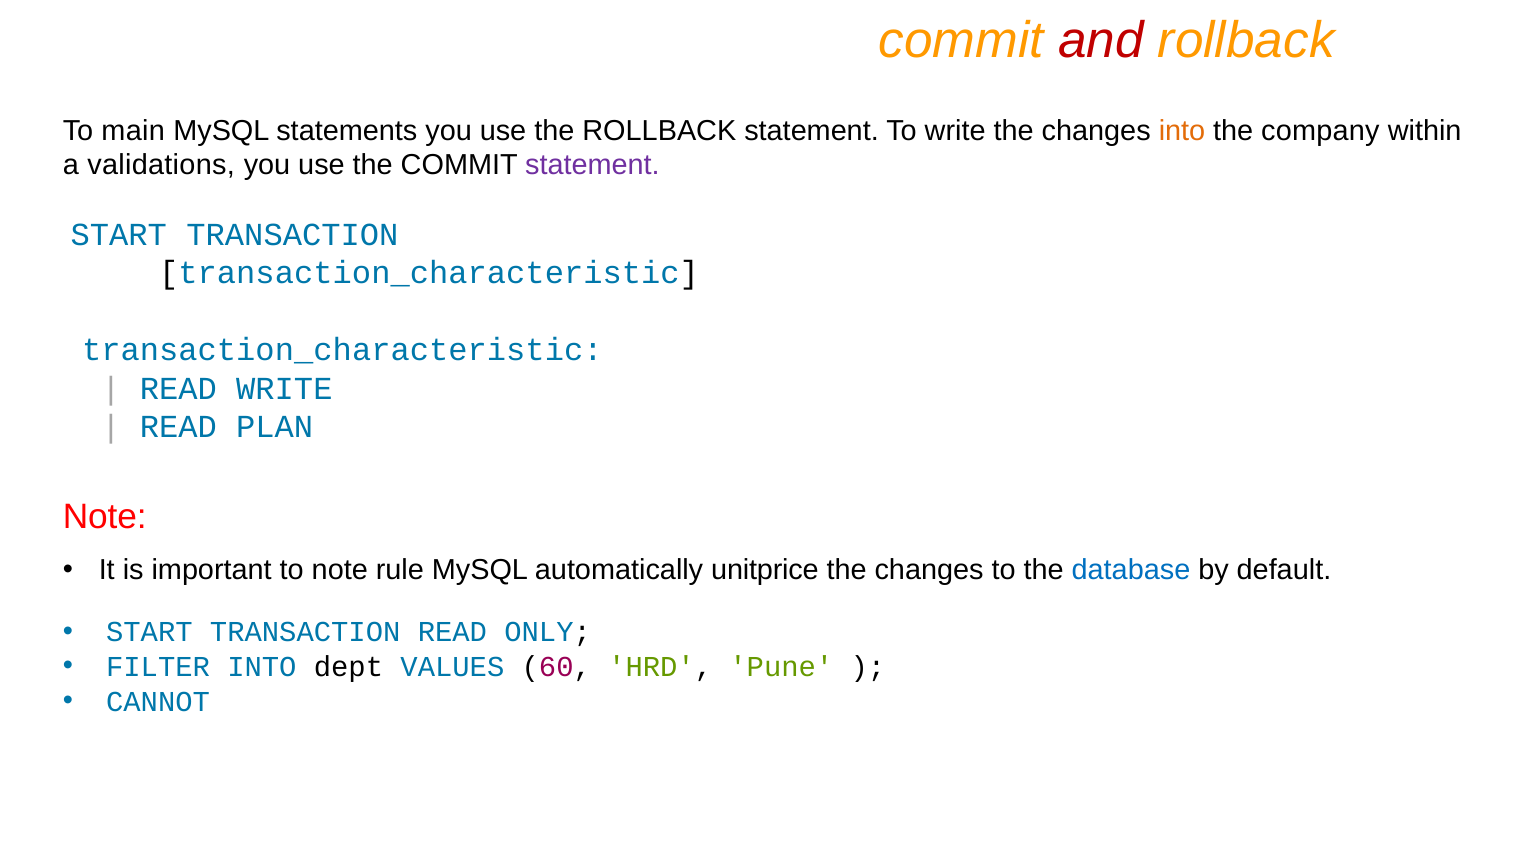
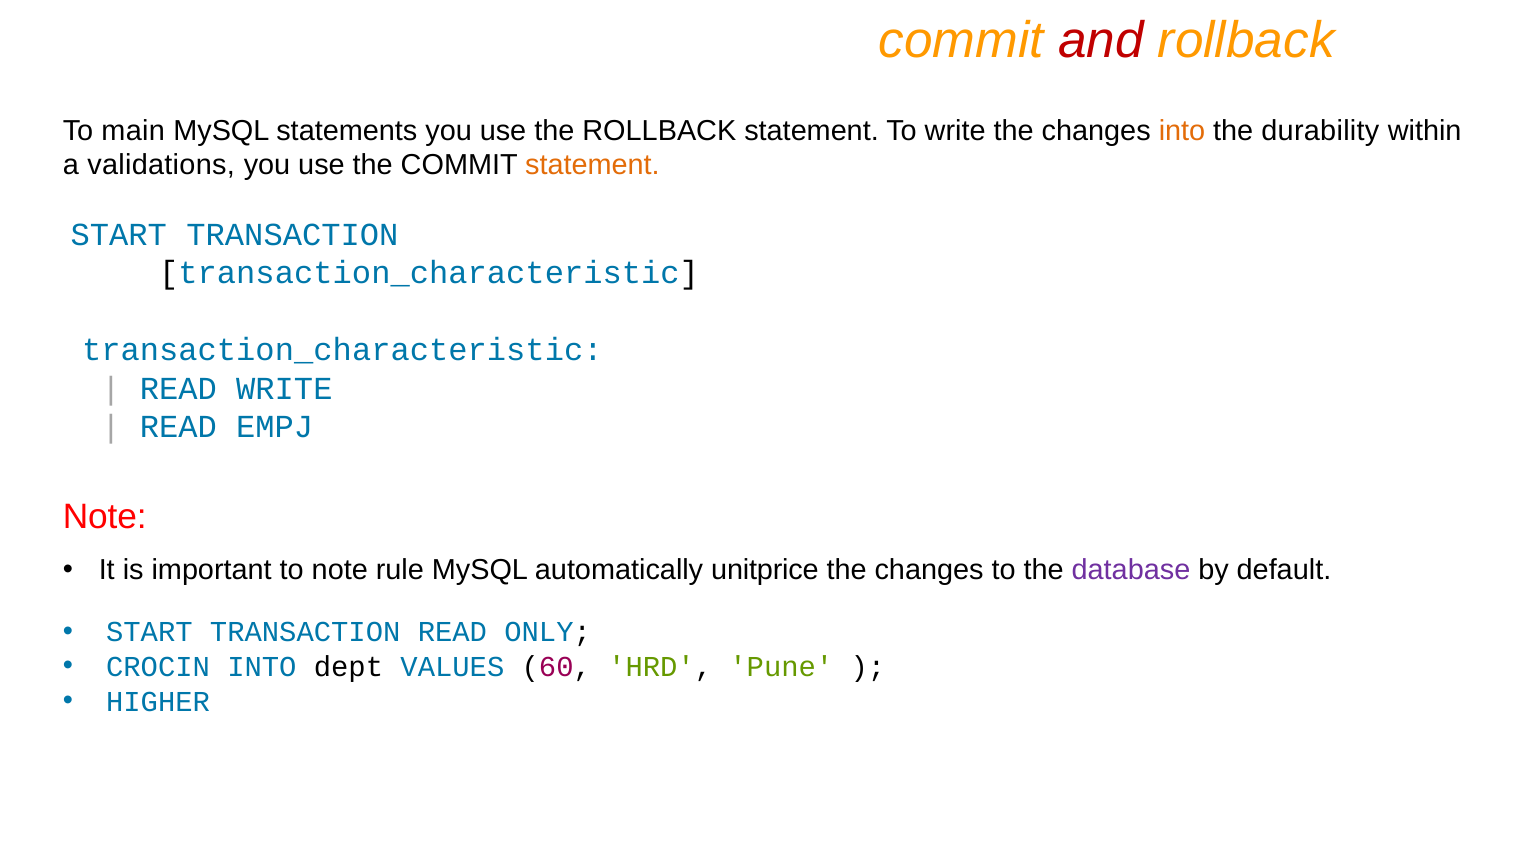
company: company -> durability
statement at (592, 165) colour: purple -> orange
PLAN: PLAN -> EMPJ
database colour: blue -> purple
FILTER: FILTER -> CROCIN
CANNOT: CANNOT -> HIGHER
